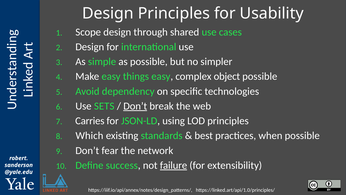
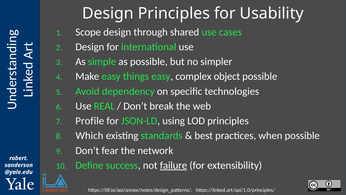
SETS: SETS -> REAL
Don’t at (135, 106) underline: present -> none
Carries: Carries -> Profile
